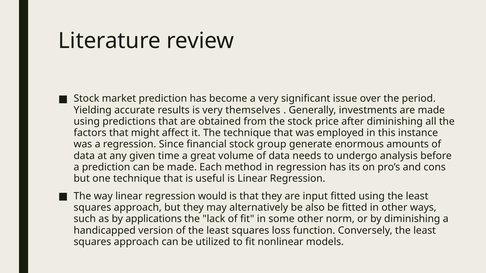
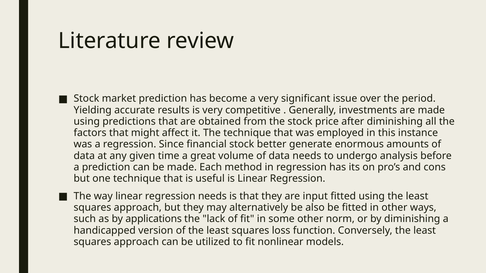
themselves: themselves -> competitive
group: group -> better
regression would: would -> needs
